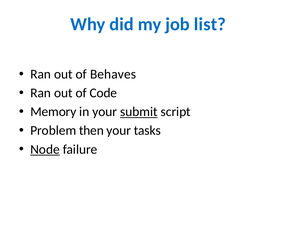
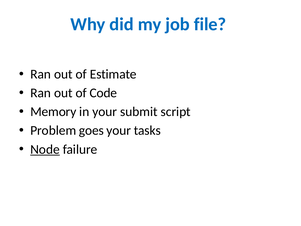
list: list -> file
Behaves: Behaves -> Estimate
submit underline: present -> none
then: then -> goes
